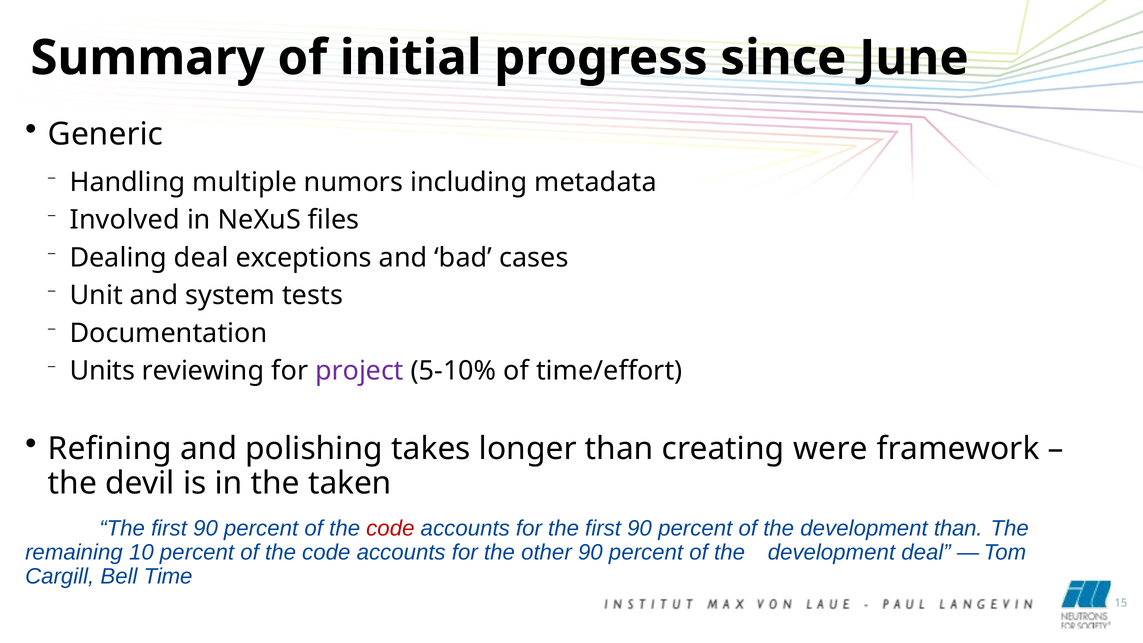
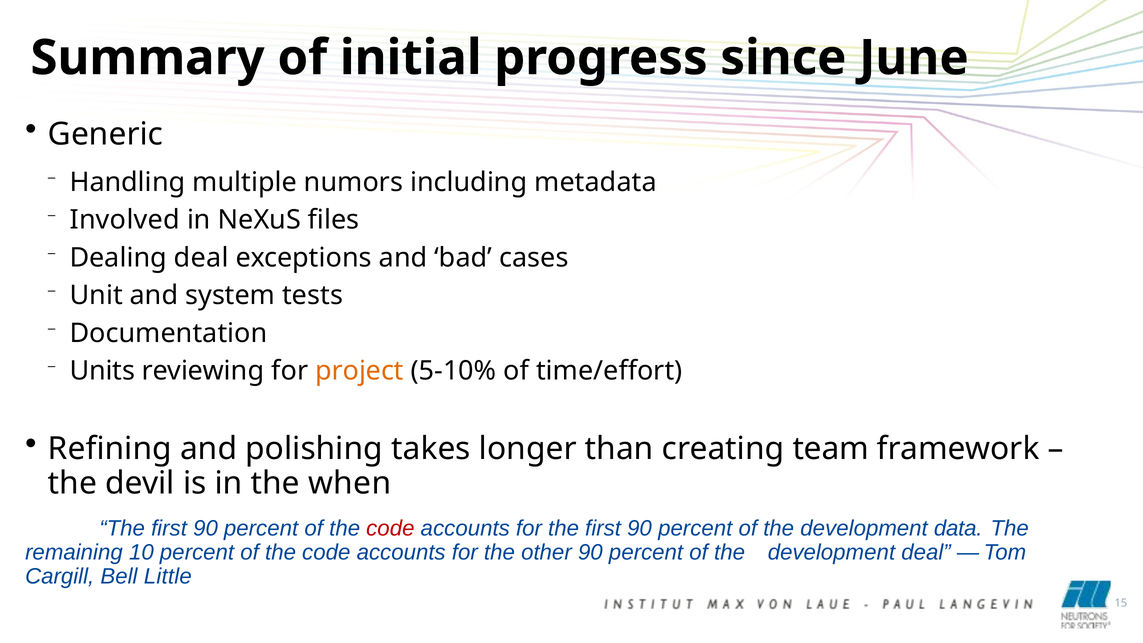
project colour: purple -> orange
were: were -> team
taken: taken -> when
development than: than -> data
Time: Time -> Little
